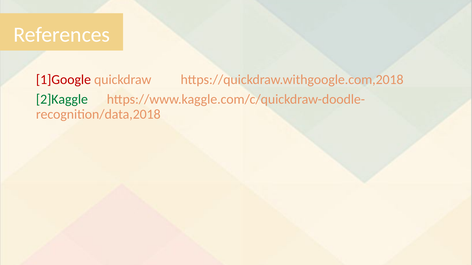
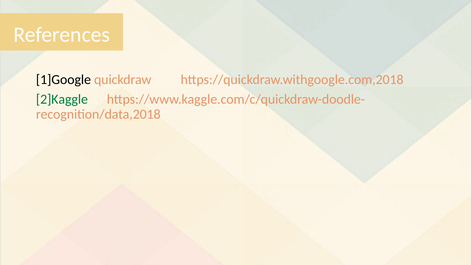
1]Google colour: red -> black
